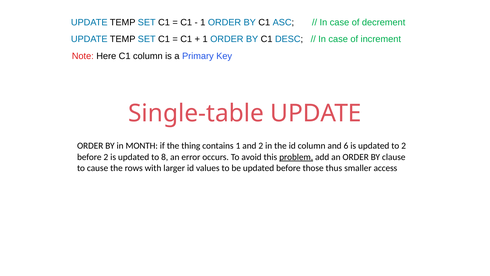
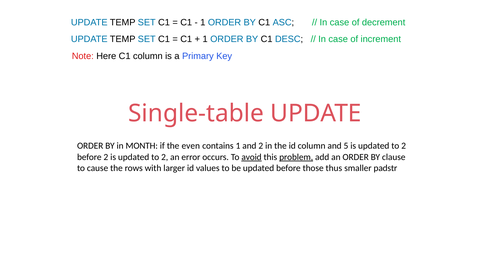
thing: thing -> even
6: 6 -> 5
8 at (165, 157): 8 -> 2
avoid underline: none -> present
access: access -> padstr
